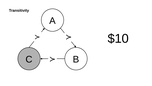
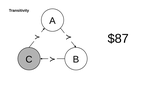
$10: $10 -> $87
